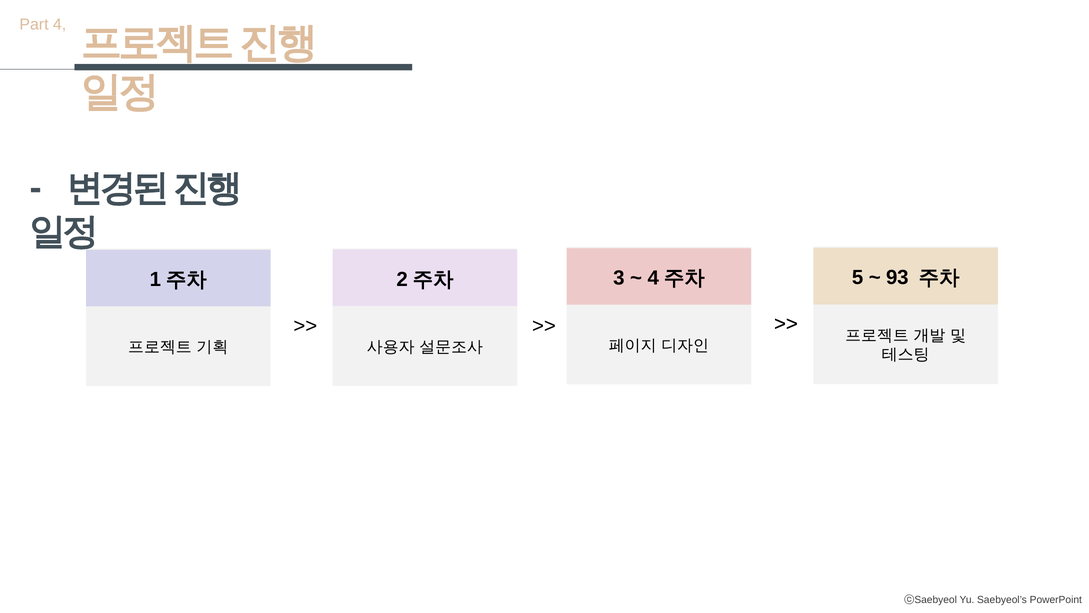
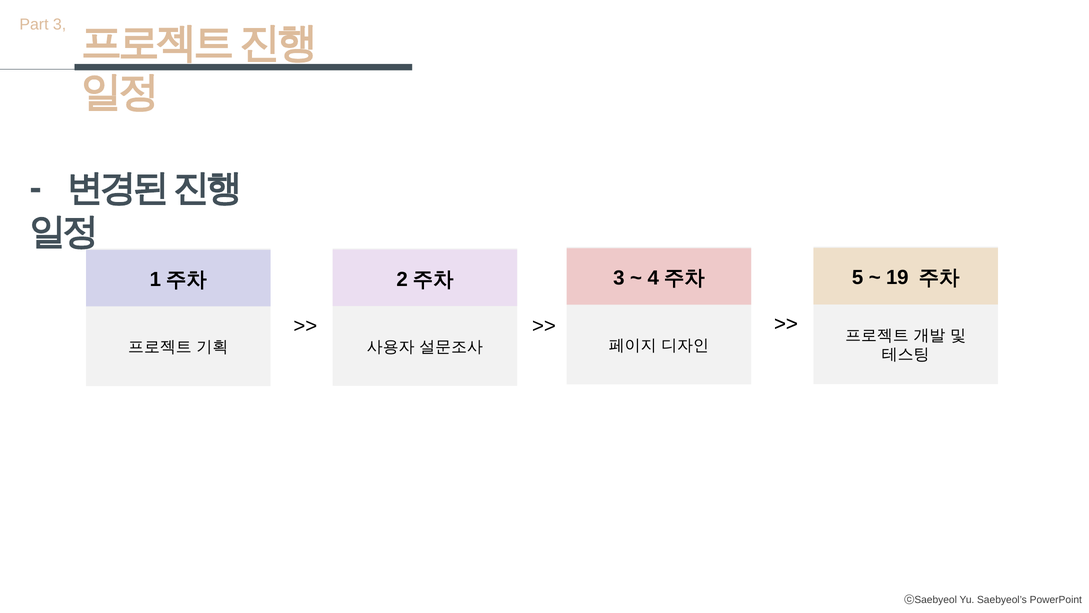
Part 4: 4 -> 3
93: 93 -> 19
